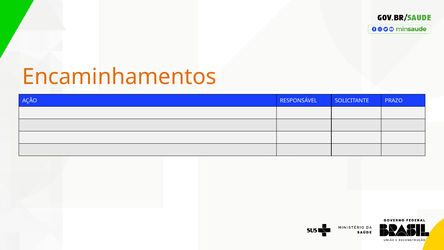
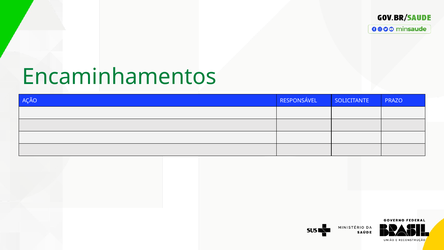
Encaminhamentos colour: orange -> green
